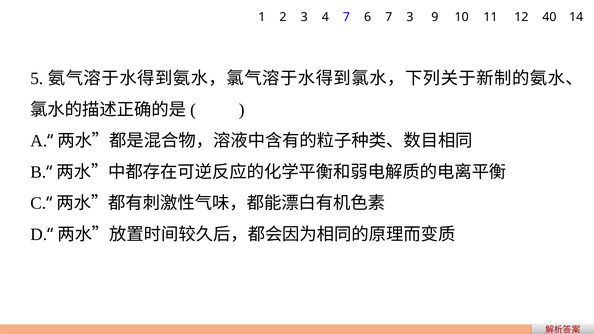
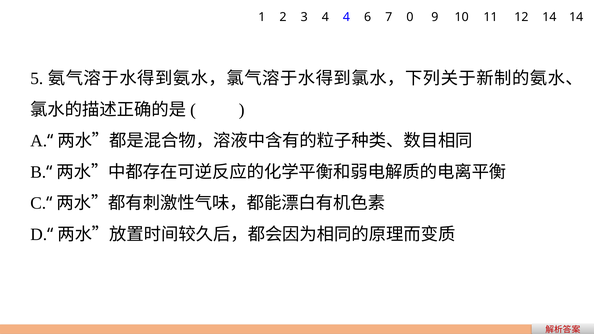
4 7: 7 -> 4
7 3: 3 -> 0
12 40: 40 -> 14
